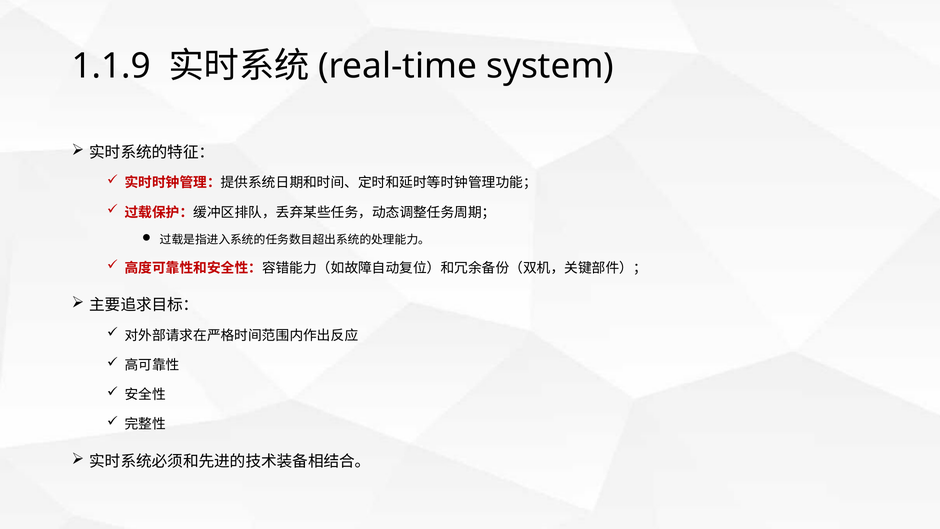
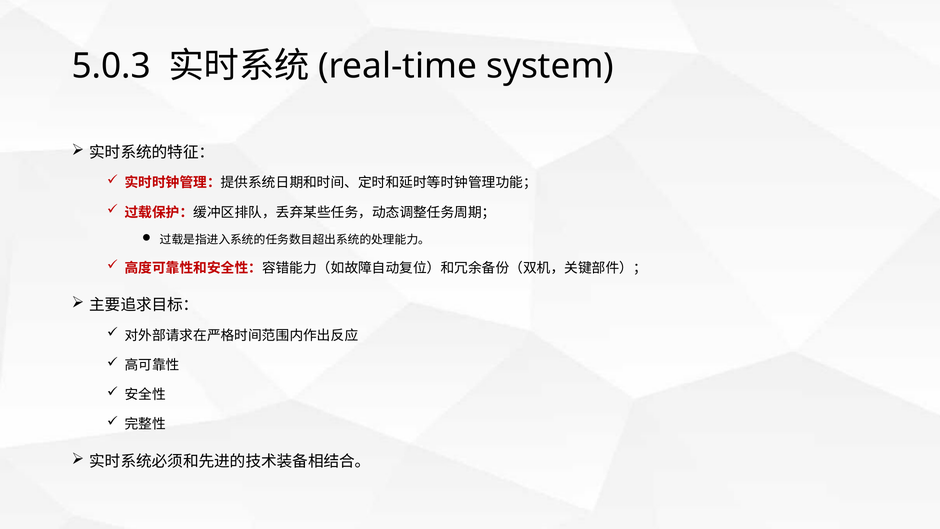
1.1.9: 1.1.9 -> 5.0.3
